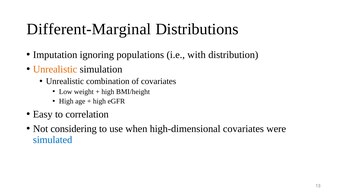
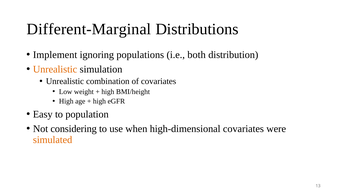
Imputation: Imputation -> Implement
with: with -> both
correlation: correlation -> population
simulated colour: blue -> orange
